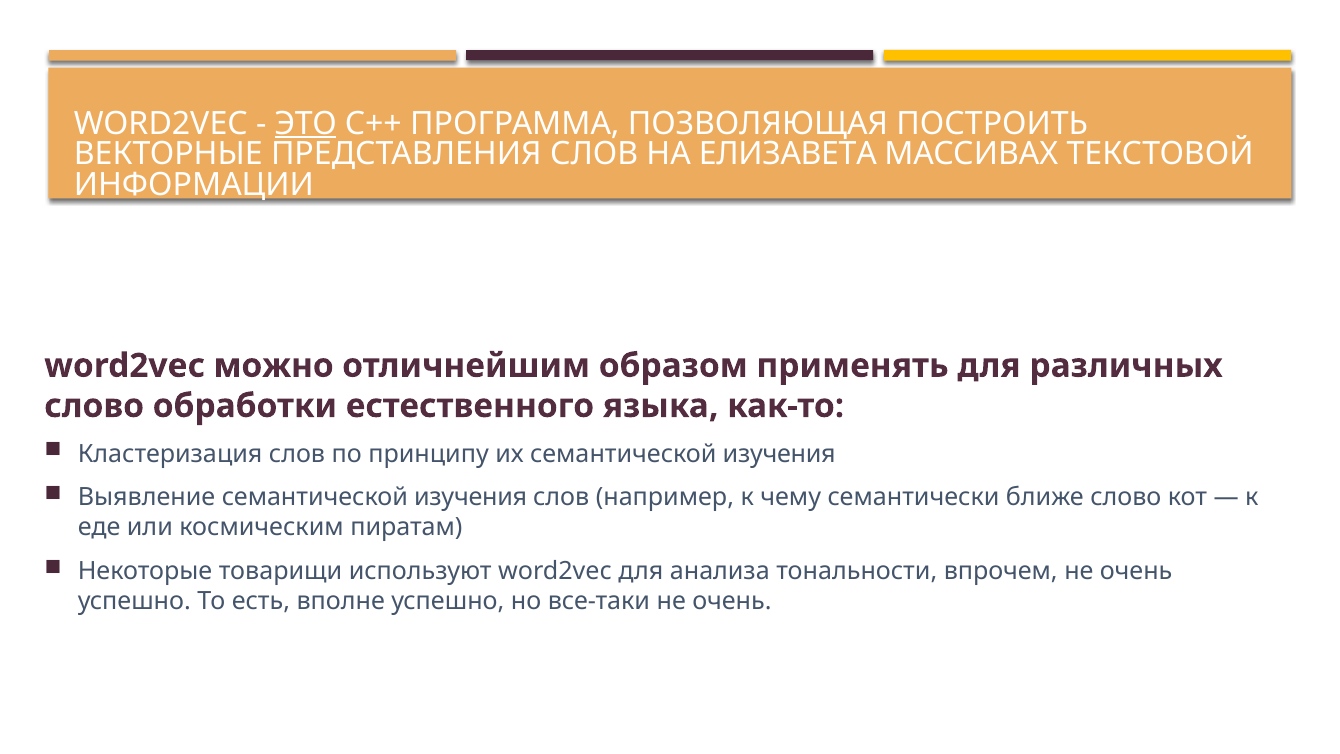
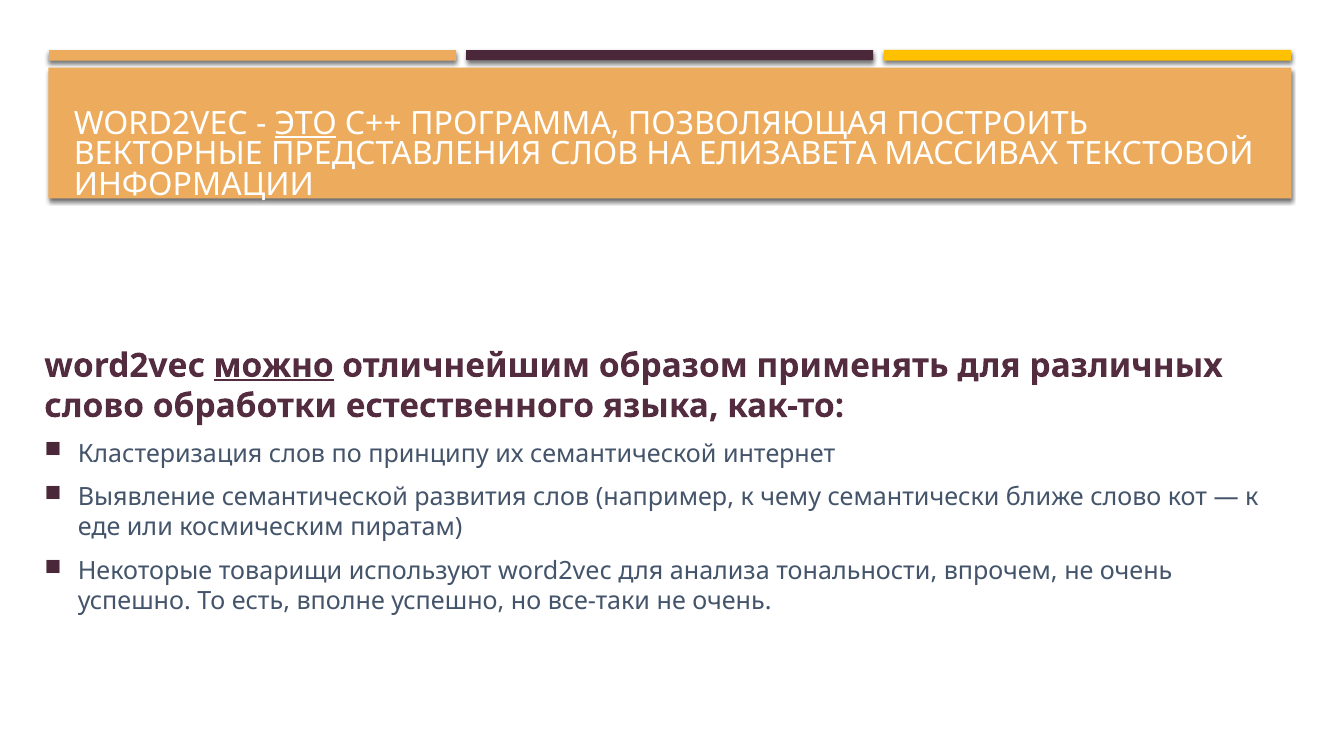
можно underline: none -> present
их семантической изучения: изучения -> интернет
Выявление семантической изучения: изучения -> развития
